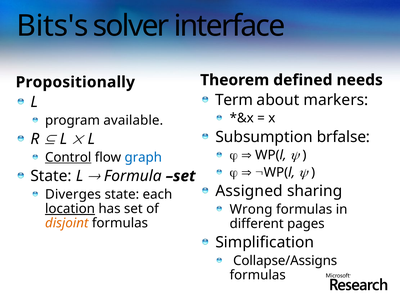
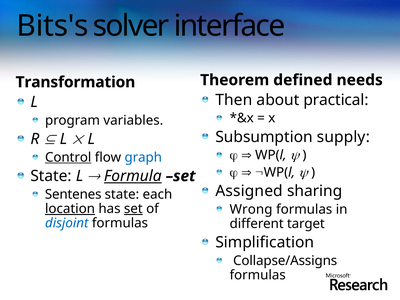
Propositionally: Propositionally -> Transformation
Term: Term -> Then
markers: markers -> practical
available: available -> variables
brfalse: brfalse -> supply
Formula underline: none -> present
Diverges: Diverges -> Sentenes
set at (133, 209) underline: none -> present
disjoint colour: orange -> blue
pages: pages -> target
